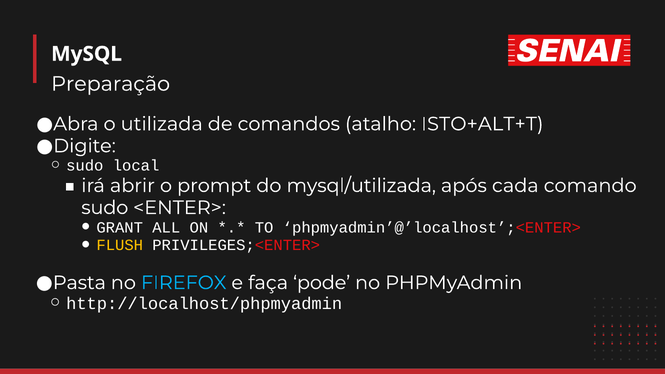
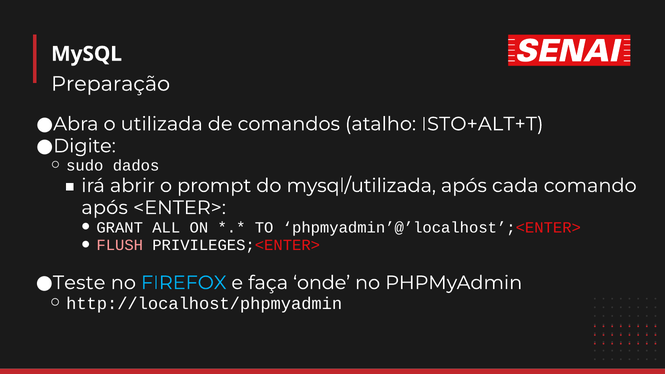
local: local -> dados
sudo at (105, 208): sudo -> após
FLUSH colour: yellow -> pink
Pasta: Pasta -> Teste
pode: pode -> onde
